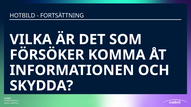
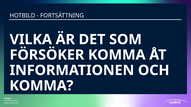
SKYDDA at (41, 86): SKYDDA -> KOMMA
